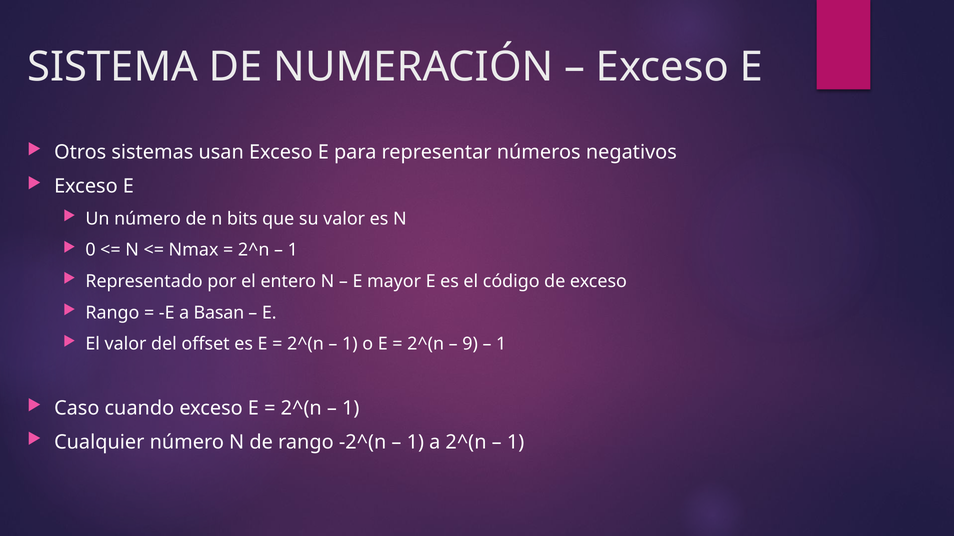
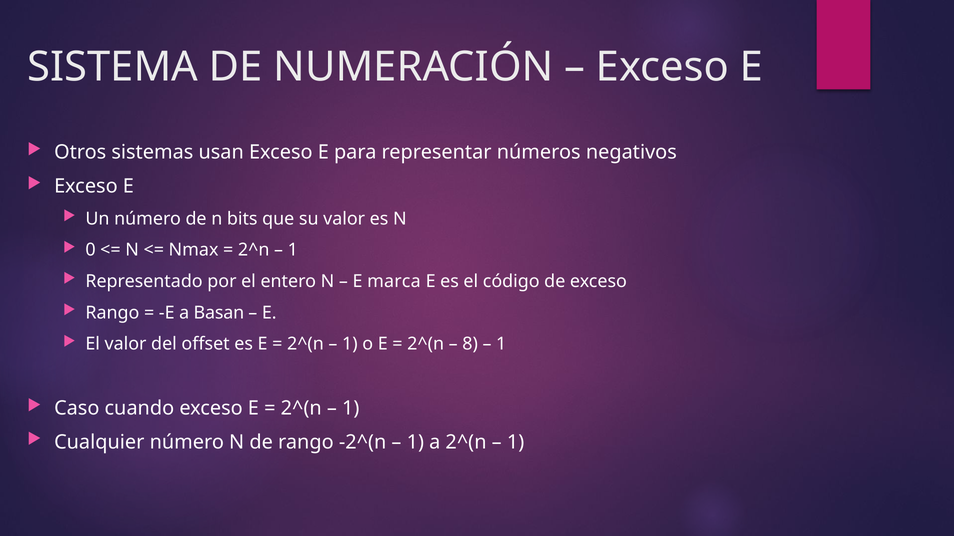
mayor: mayor -> marca
9: 9 -> 8
